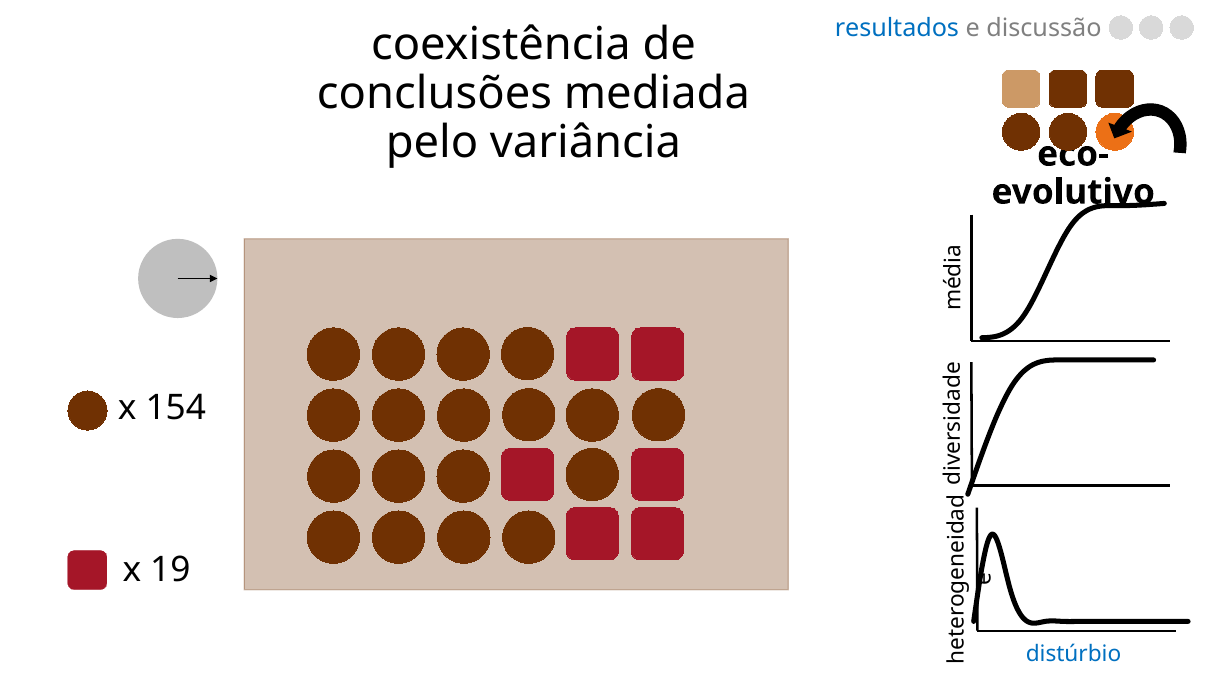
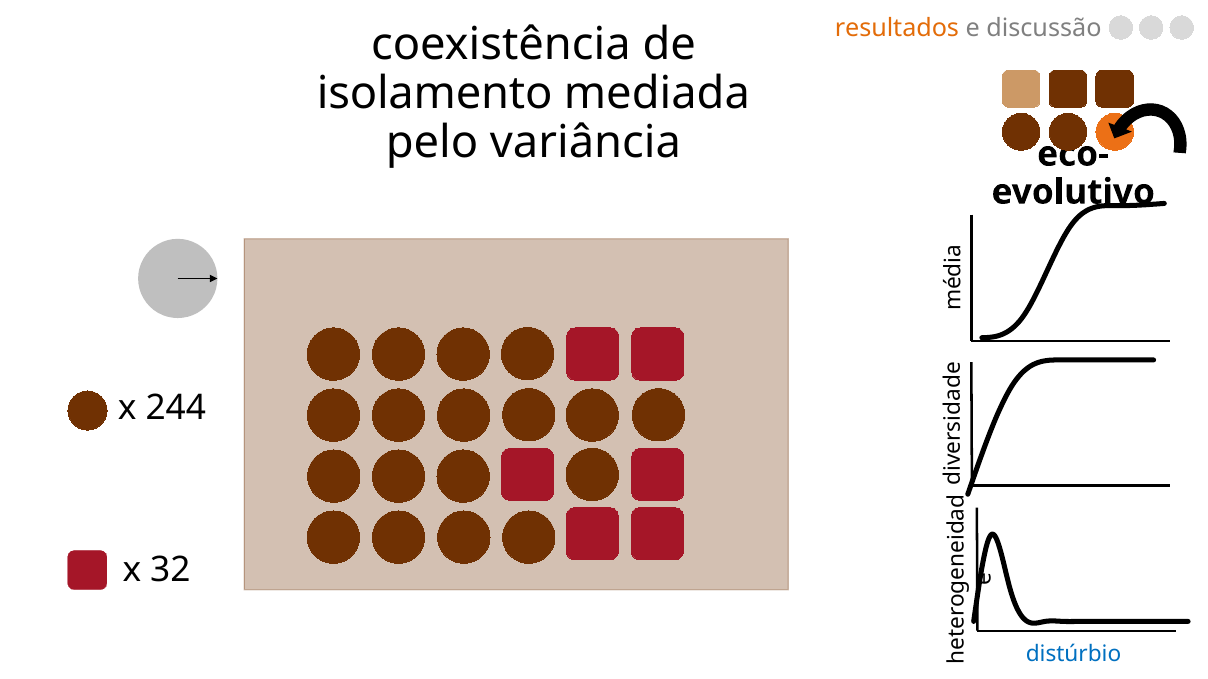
resultados colour: blue -> orange
conclusões: conclusões -> isolamento
154: 154 -> 244
19: 19 -> 32
